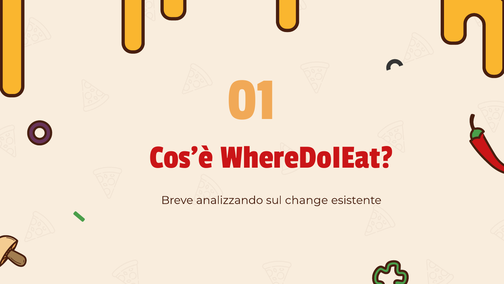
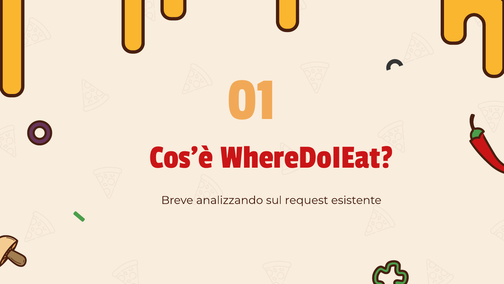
change: change -> request
